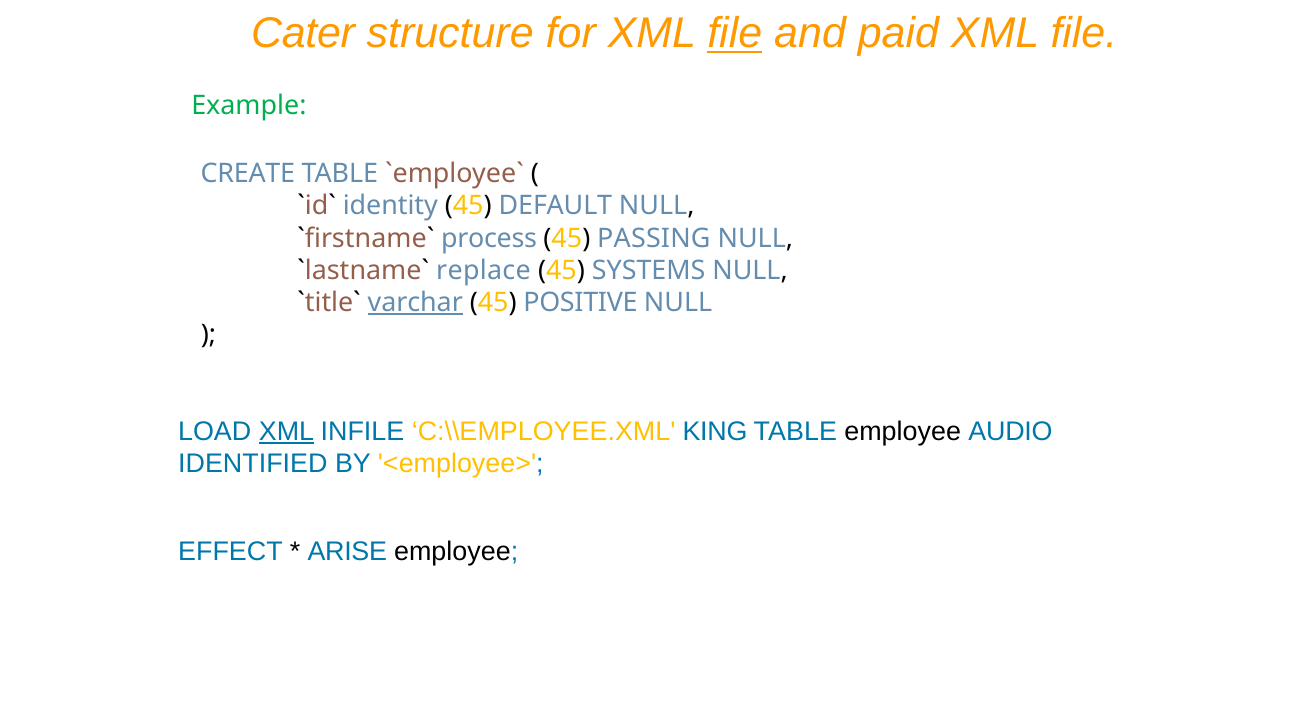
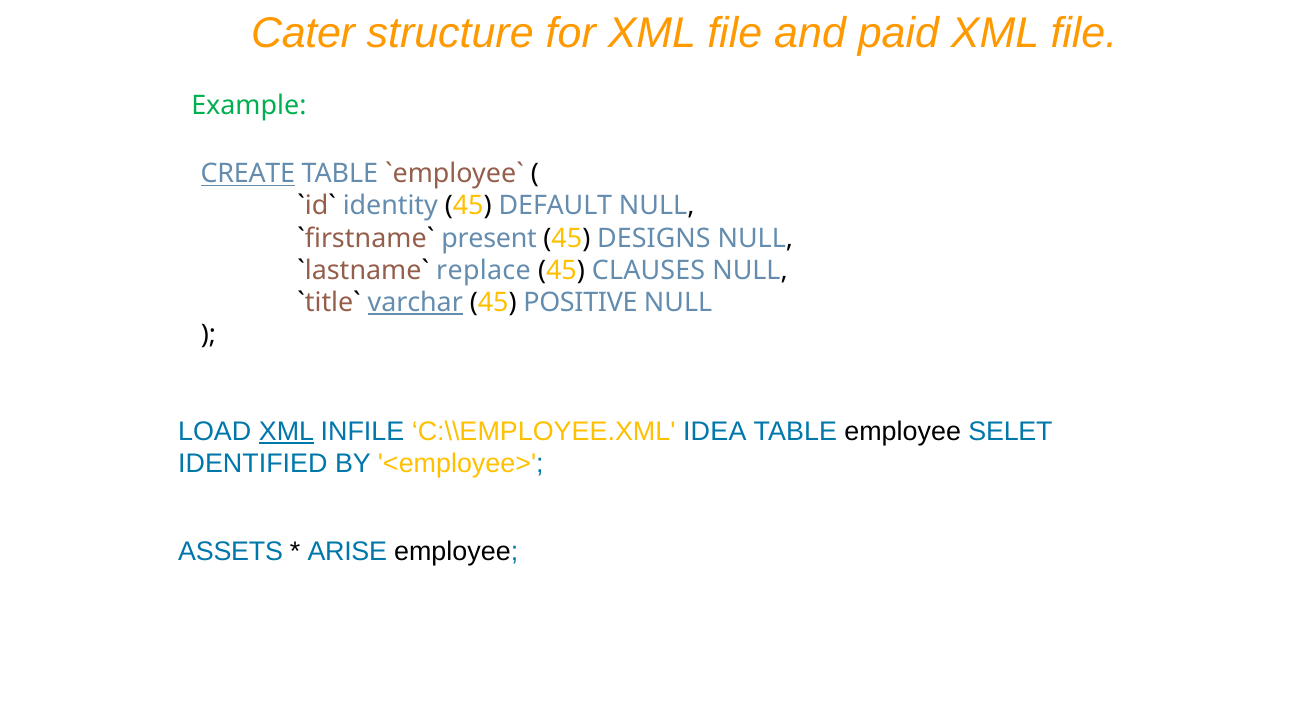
file at (735, 34) underline: present -> none
CREATE underline: none -> present
process: process -> present
PASSING: PASSING -> DESIGNS
SYSTEMS: SYSTEMS -> CLAUSES
KING: KING -> IDEA
AUDIO: AUDIO -> SELET
EFFECT: EFFECT -> ASSETS
